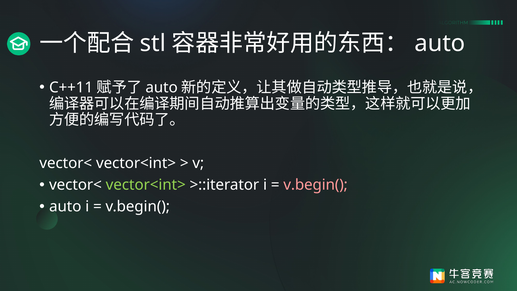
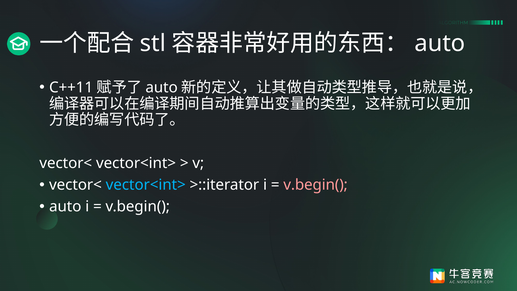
vector<int> at (146, 185) colour: light green -> light blue
